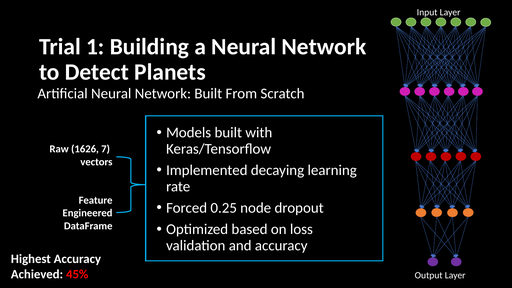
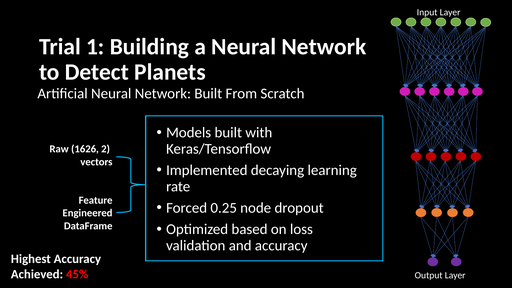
7: 7 -> 2
